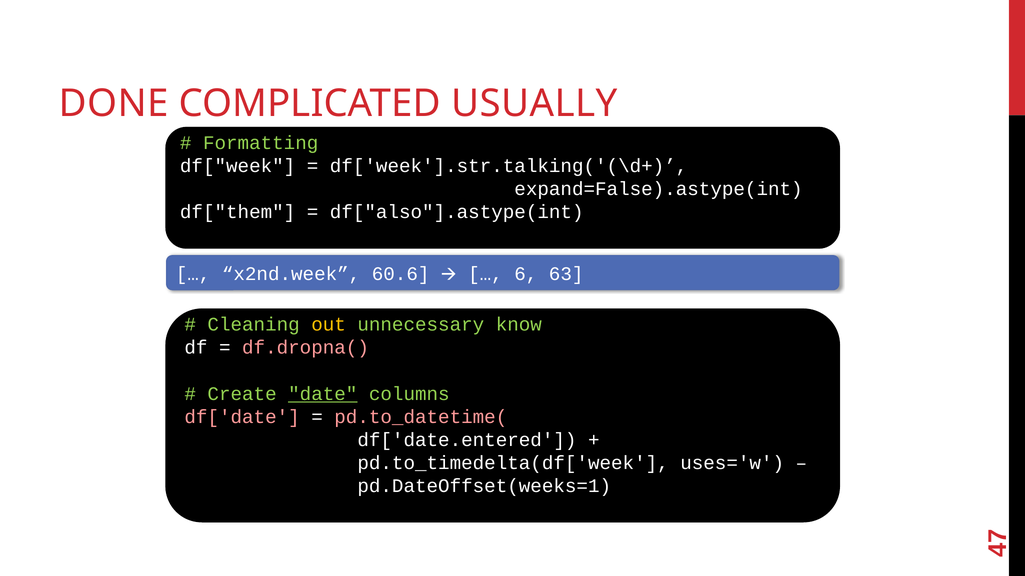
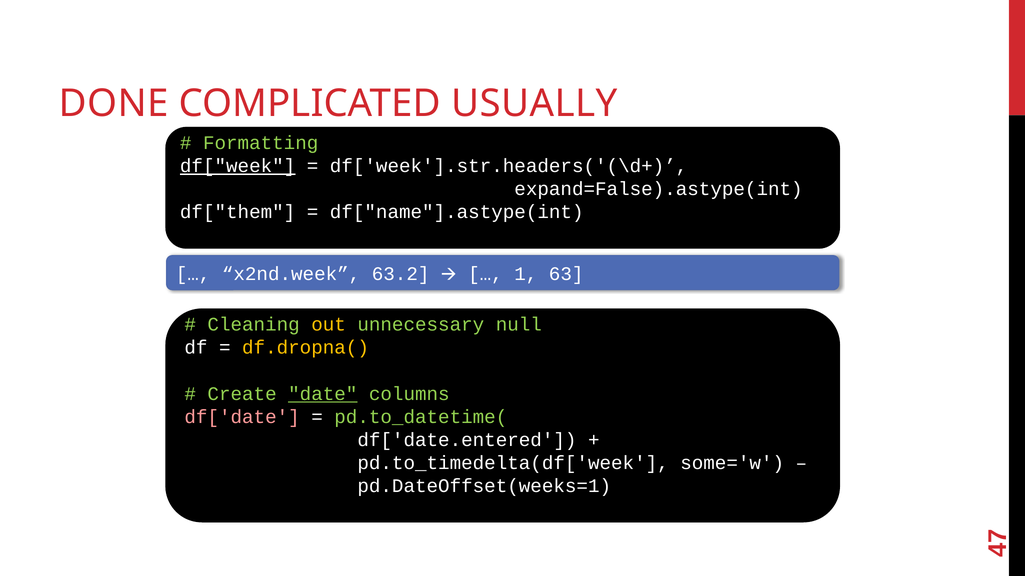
df["week underline: none -> present
df['week'].str.talking('(\d+: df['week'].str.talking('(\d+ -> df['week'].str.headers('(\d+
df["also"].astype(int: df["also"].astype(int -> df["name"].astype(int
60.6: 60.6 -> 63.2
6: 6 -> 1
know: know -> null
df.dropna( colour: pink -> yellow
pd.to_datetime( colour: pink -> light green
uses='w: uses='w -> some='w
